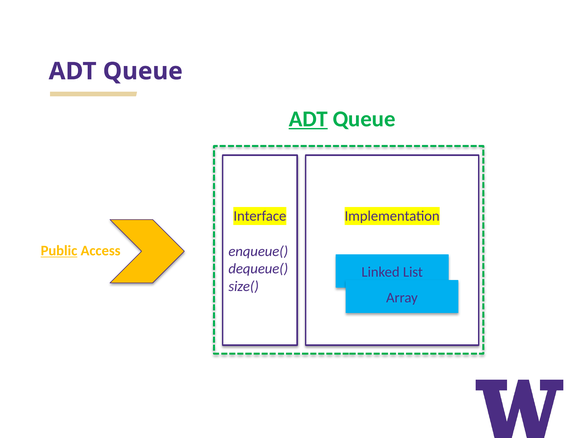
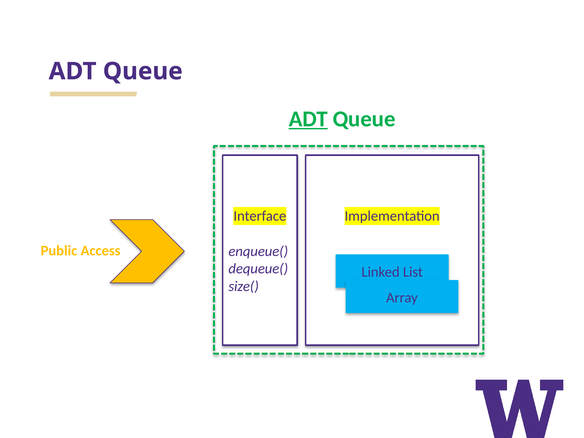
Public underline: present -> none
